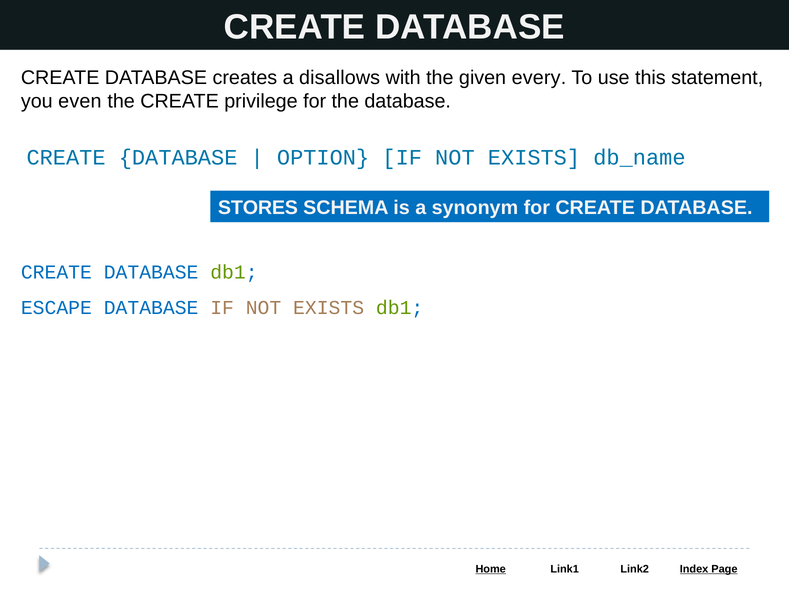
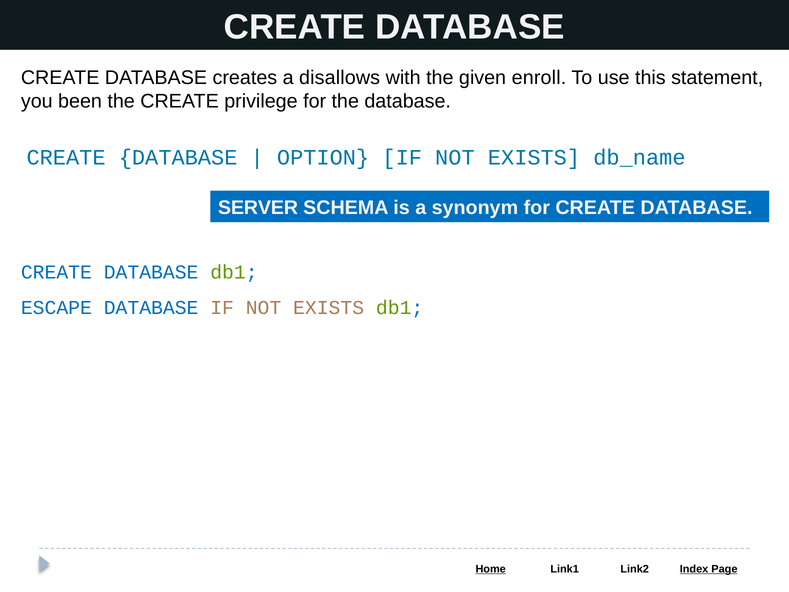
every: every -> enroll
even: even -> been
STORES: STORES -> SERVER
